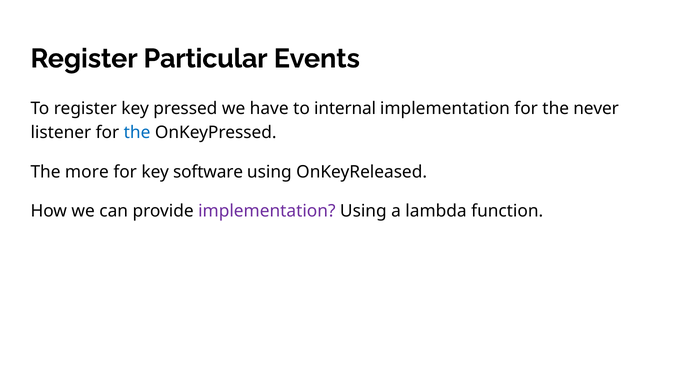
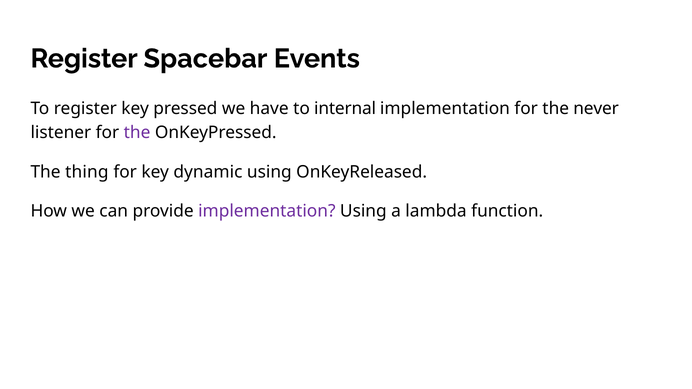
Particular: Particular -> Spacebar
the at (137, 133) colour: blue -> purple
more: more -> thing
software: software -> dynamic
